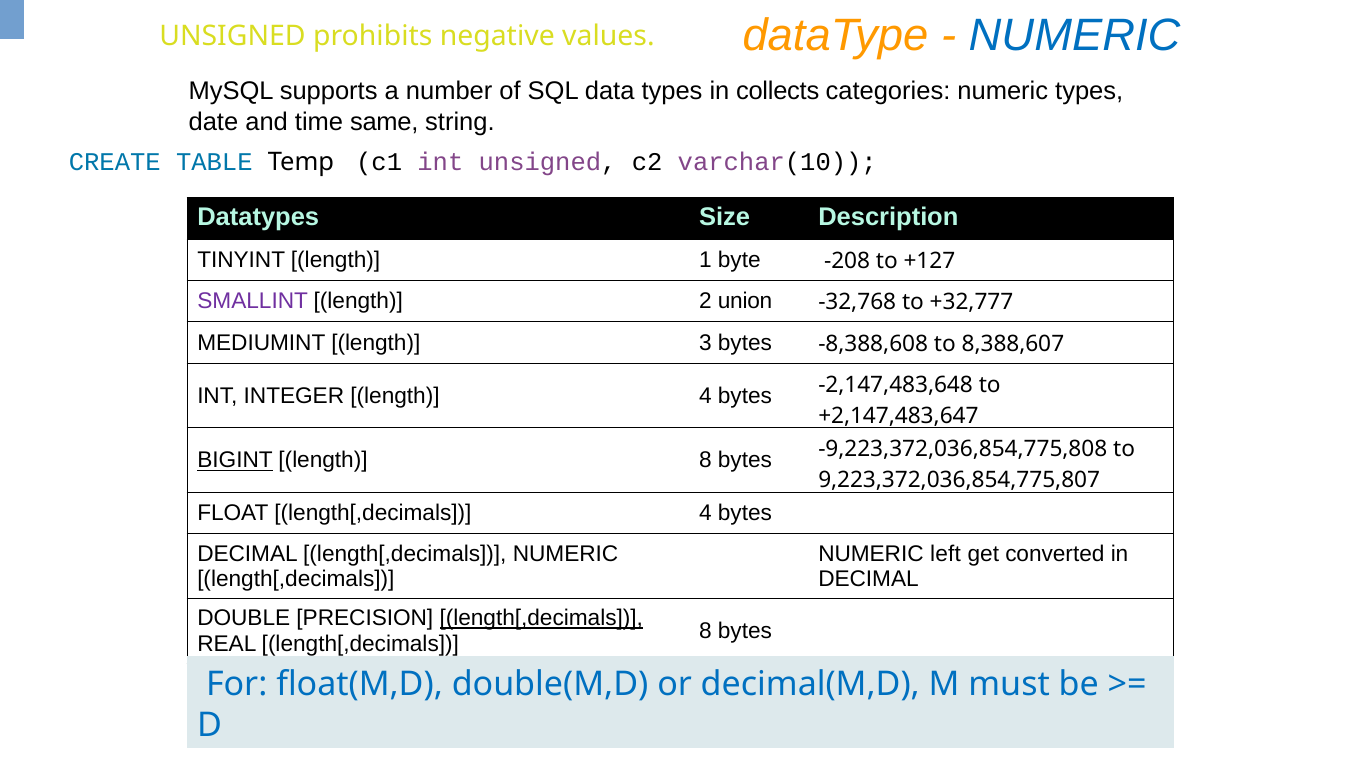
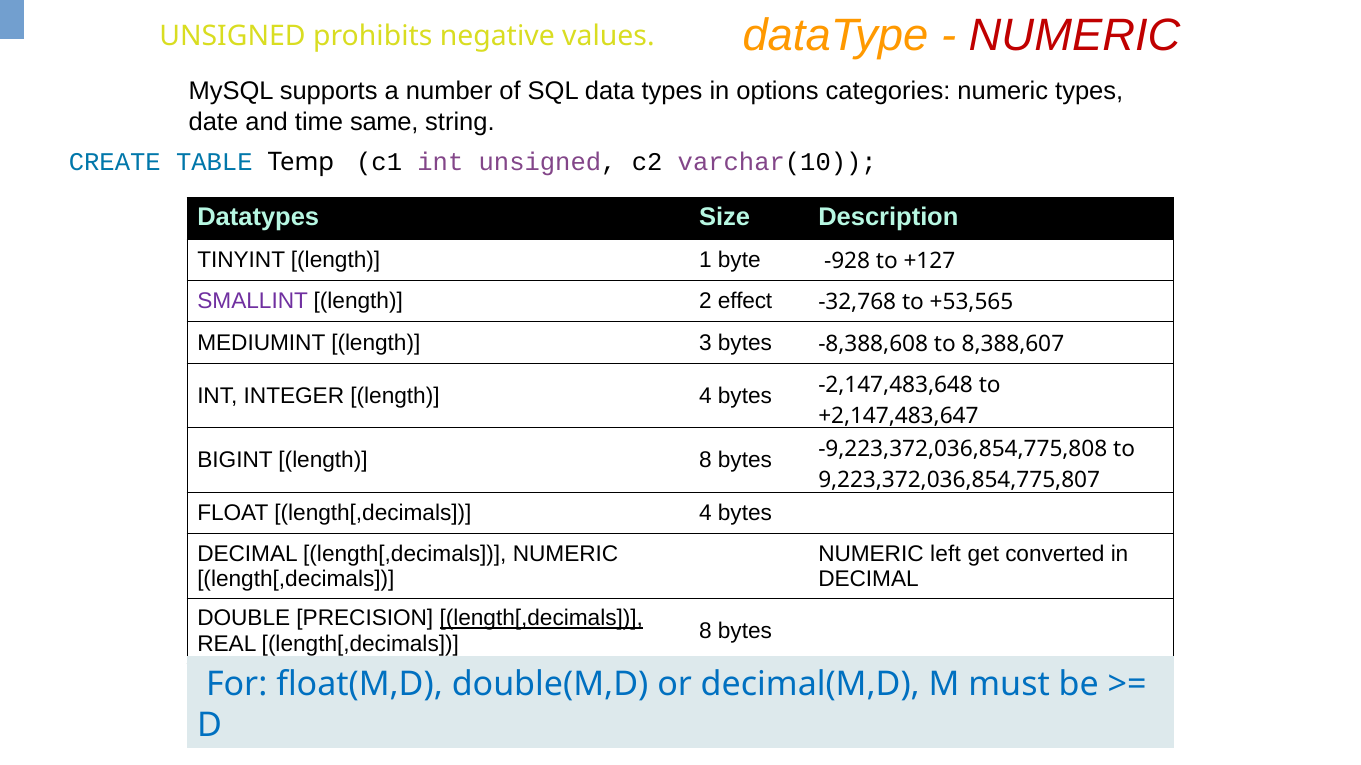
NUMERIC at (1075, 35) colour: blue -> red
collects: collects -> options
-208: -208 -> -928
union: union -> effect
+32,777: +32,777 -> +53,565
BIGINT underline: present -> none
